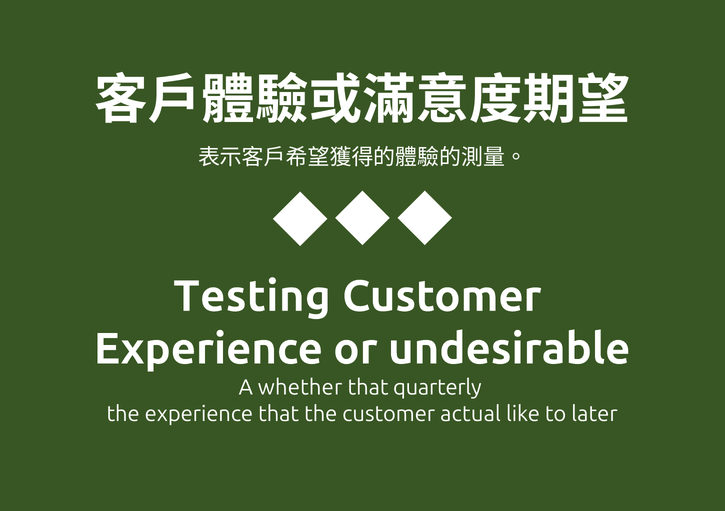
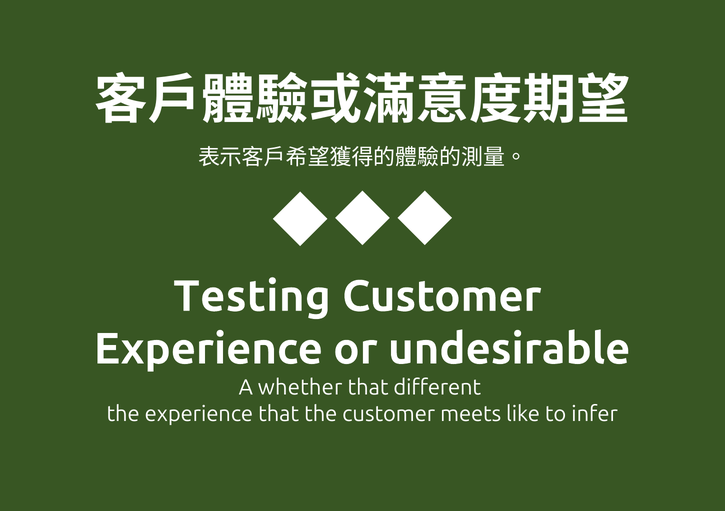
quarterly: quarterly -> different
actual: actual -> meets
later: later -> infer
